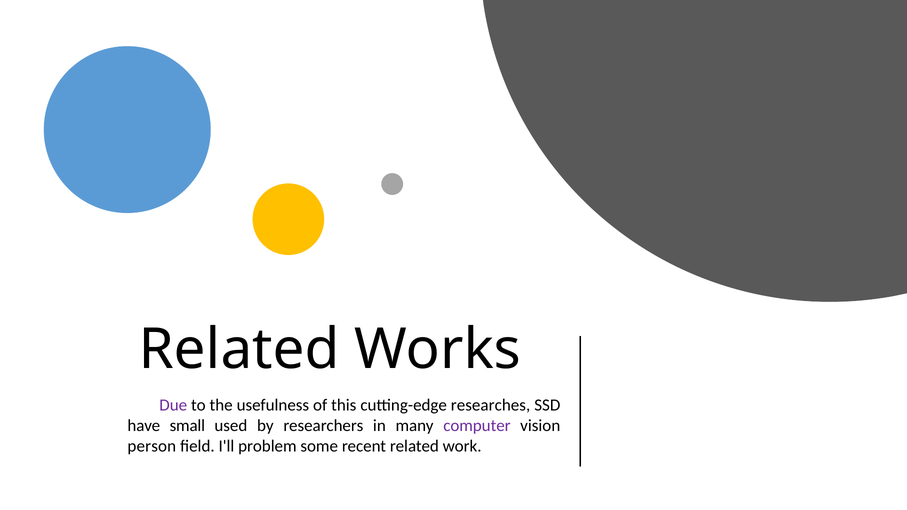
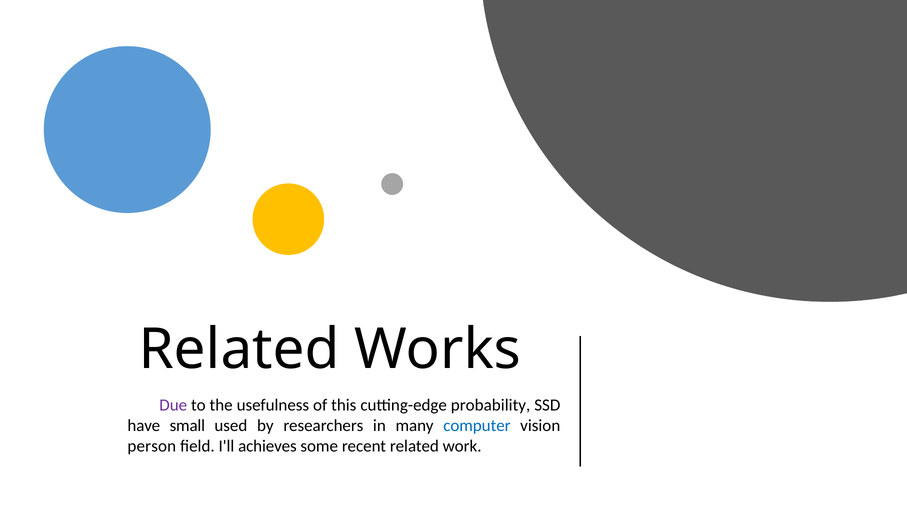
researches: researches -> probability
computer colour: purple -> blue
problem: problem -> achieves
